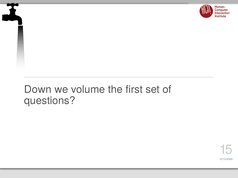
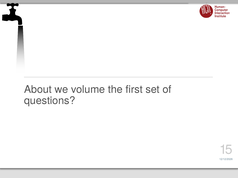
Down: Down -> About
